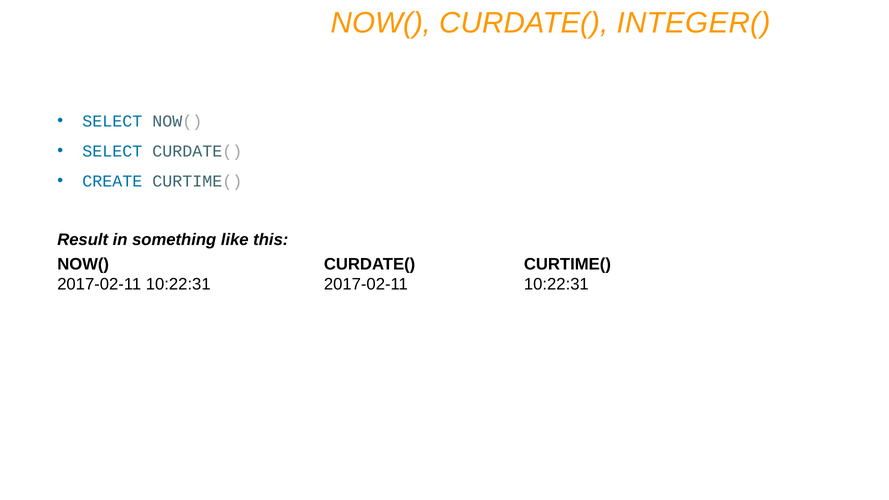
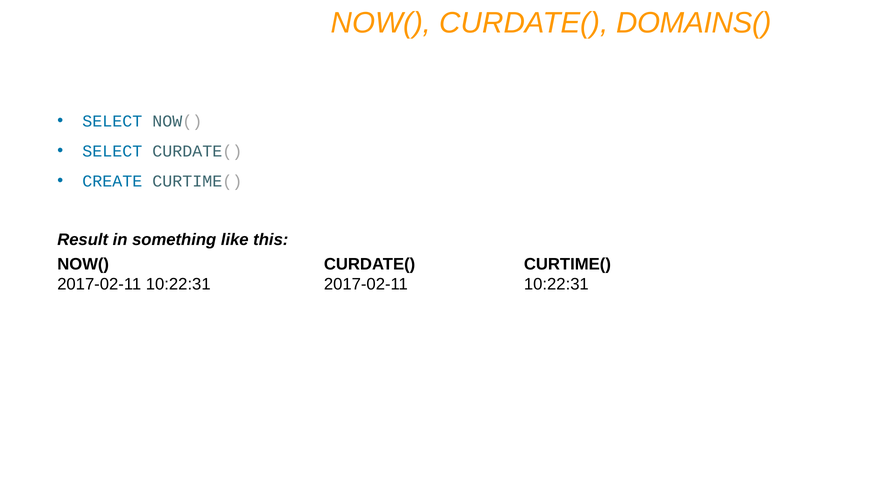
INTEGER(: INTEGER( -> DOMAINS(
